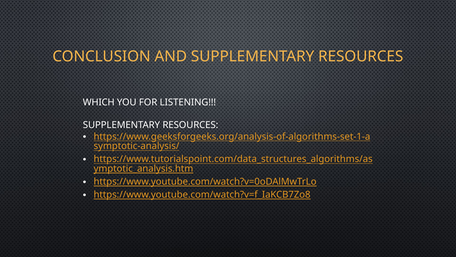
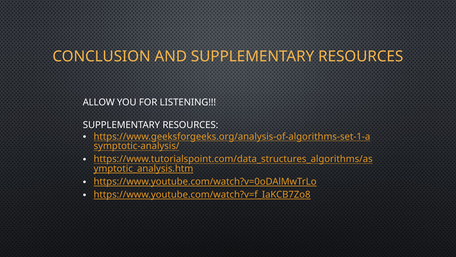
WHICH: WHICH -> ALLOW
